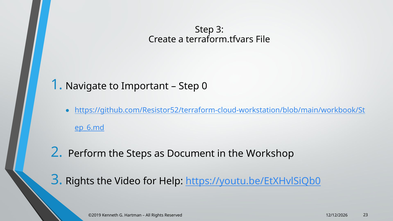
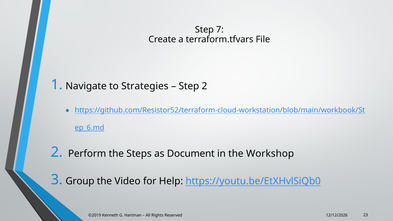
Step 3: 3 -> 7
Important: Important -> Strategies
Step 0: 0 -> 2
Rights at (80, 181): Rights -> Group
